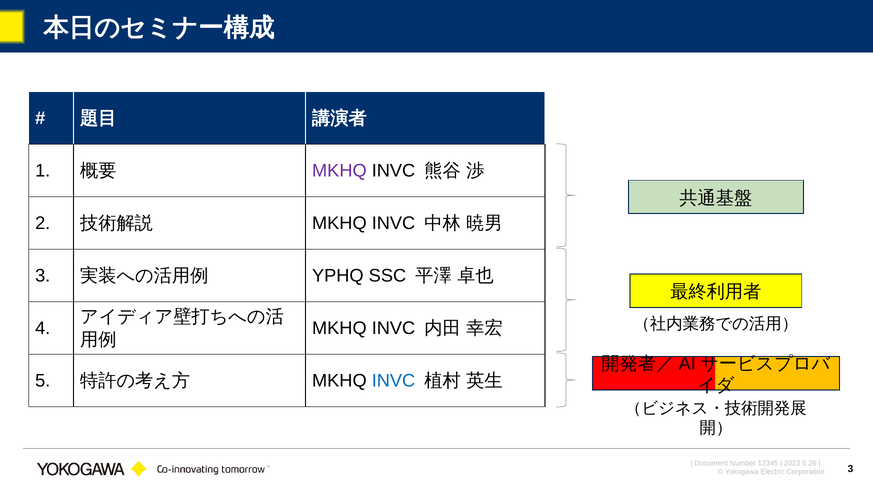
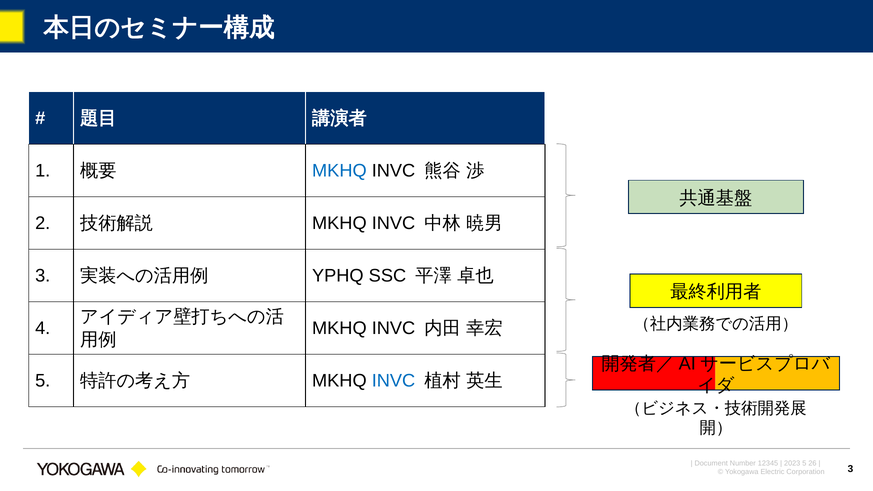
MKHQ at (339, 171) colour: purple -> blue
